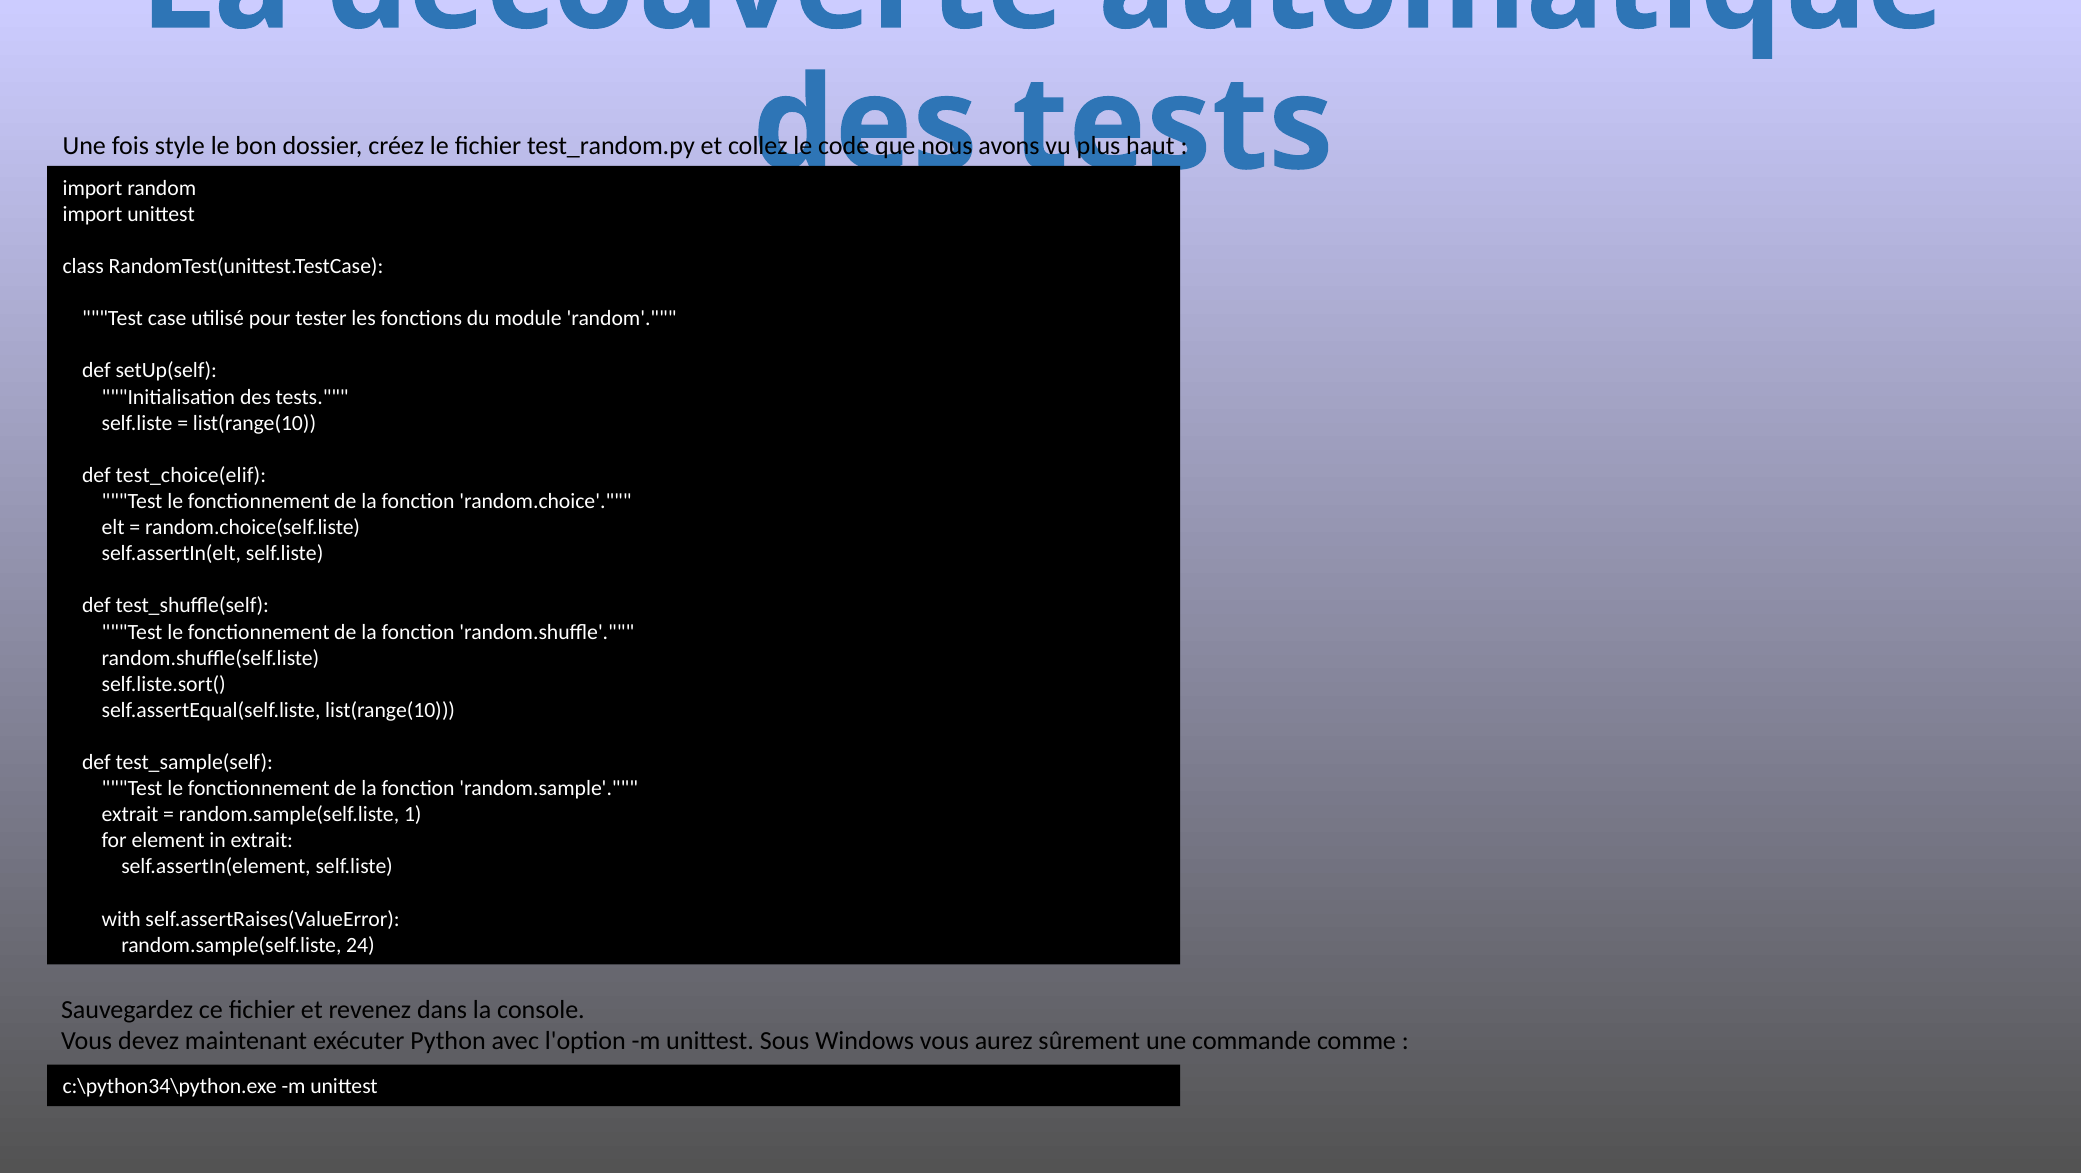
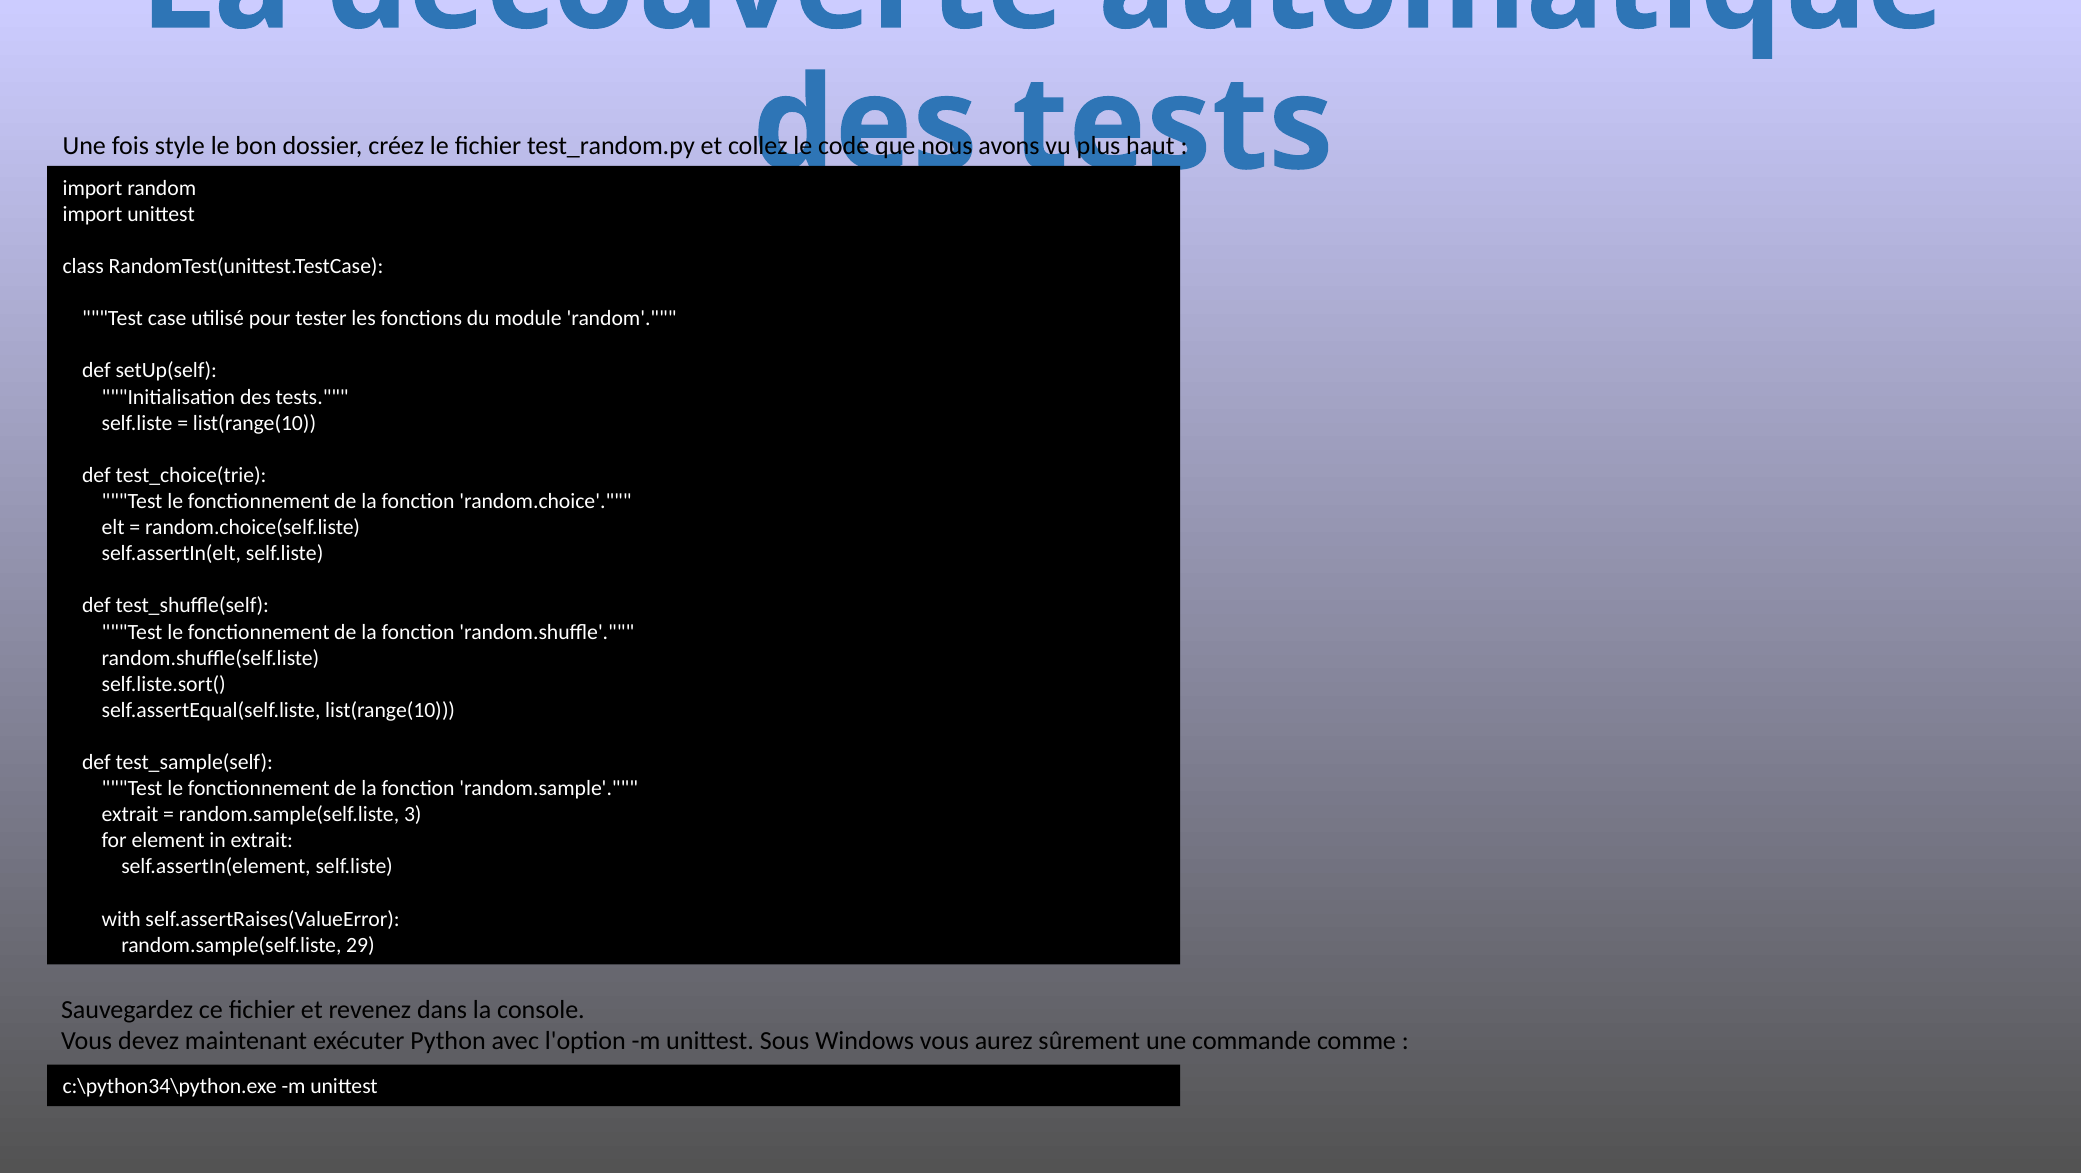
test_choice(elif: test_choice(elif -> test_choice(trie
1: 1 -> 3
24: 24 -> 29
